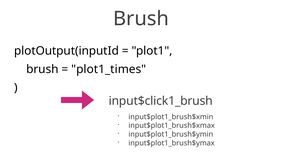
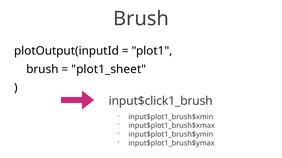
plot1_times: plot1_times -> plot1_sheet
